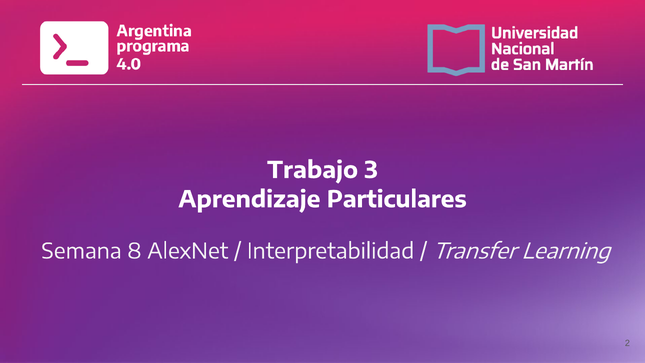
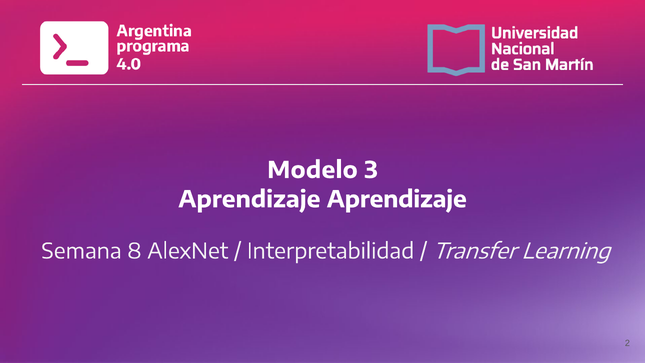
Trabajo: Trabajo -> Modelo
Aprendizaje Particulares: Particulares -> Aprendizaje
